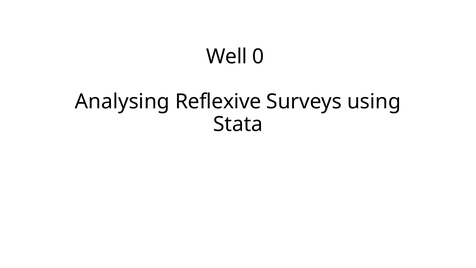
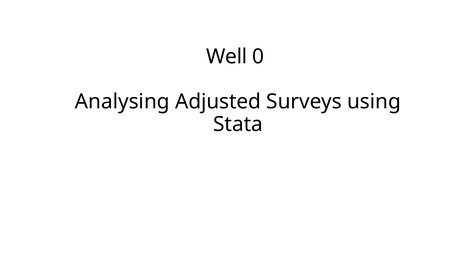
Reflexive: Reflexive -> Adjusted
